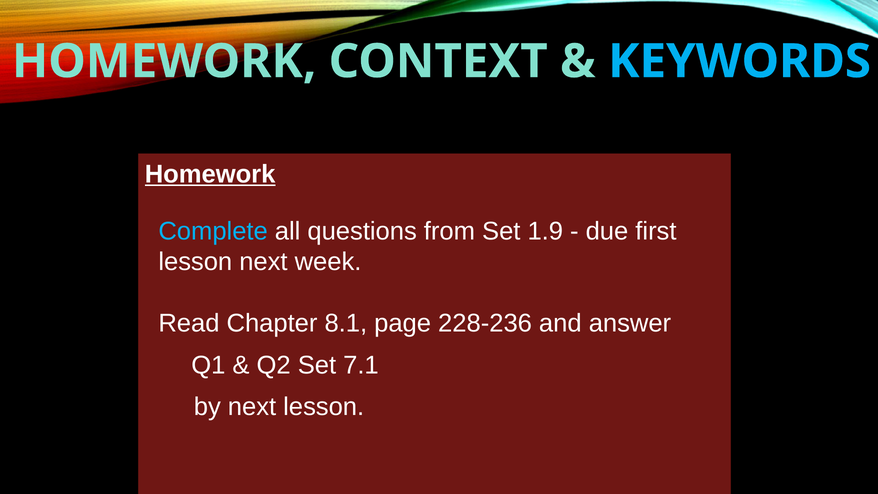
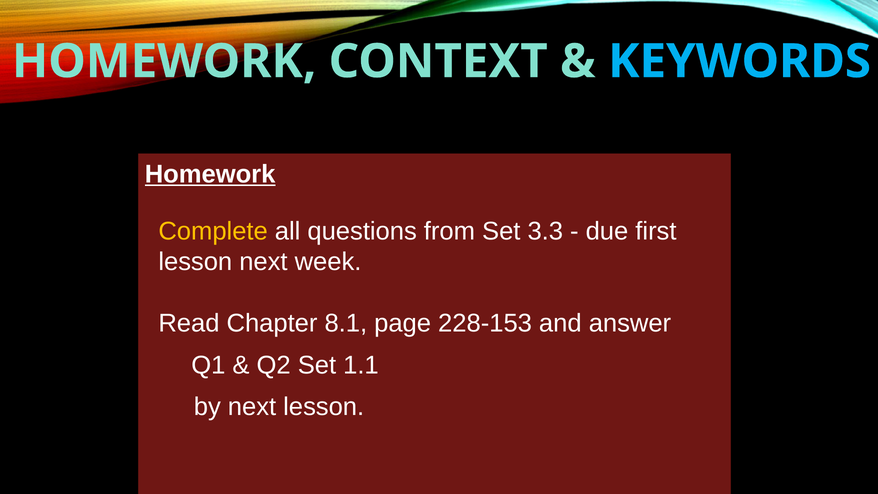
Complete colour: light blue -> yellow
1.9: 1.9 -> 3.3
228-236: 228-236 -> 228-153
7.1: 7.1 -> 1.1
